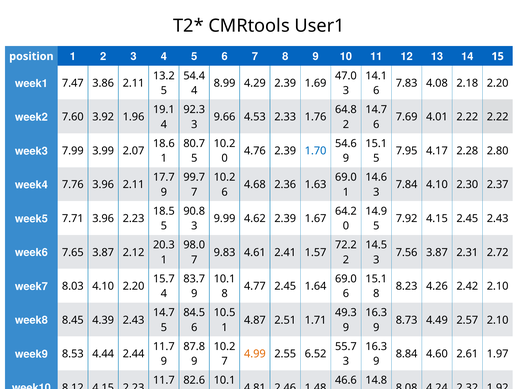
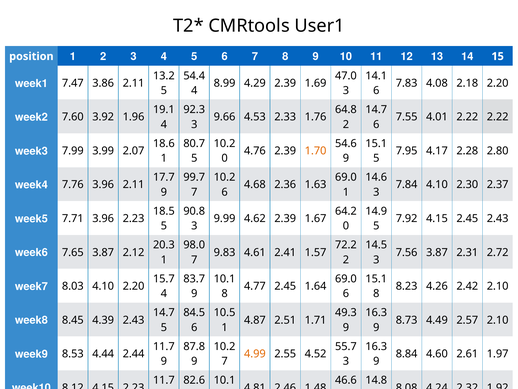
7.69: 7.69 -> 7.55
1.70 colour: blue -> orange
6.52: 6.52 -> 4.52
